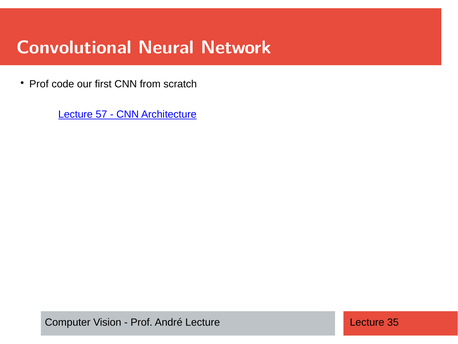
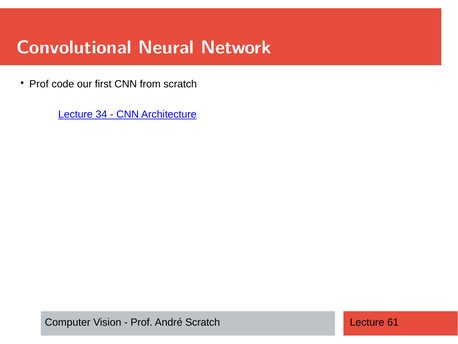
57: 57 -> 34
André Lecture: Lecture -> Scratch
35: 35 -> 61
